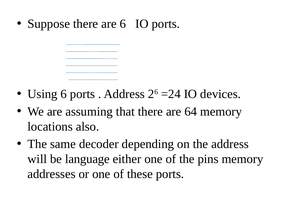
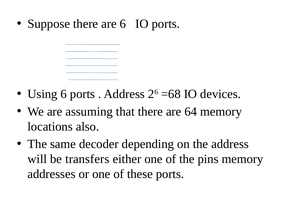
=24: =24 -> =68
language: language -> transfers
